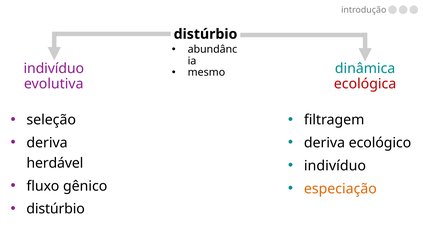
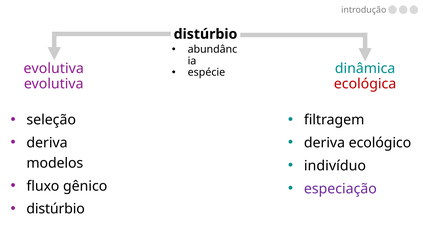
indivíduo at (54, 68): indivíduo -> evolutiva
mesmo: mesmo -> espécie
herdável: herdável -> modelos
especiação colour: orange -> purple
